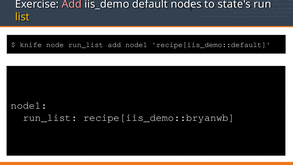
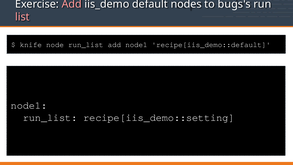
state: state -> bugs
list colour: yellow -> pink
recipe[iis_demo::bryanwb: recipe[iis_demo::bryanwb -> recipe[iis_demo::setting
